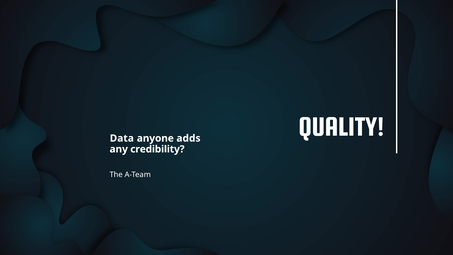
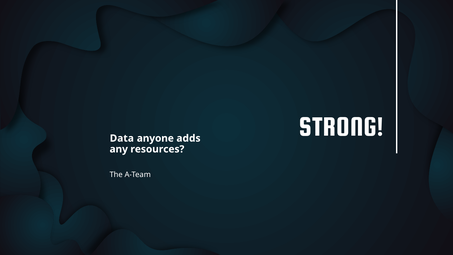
QUALITY: QUALITY -> STRONG
credibility: credibility -> resources
